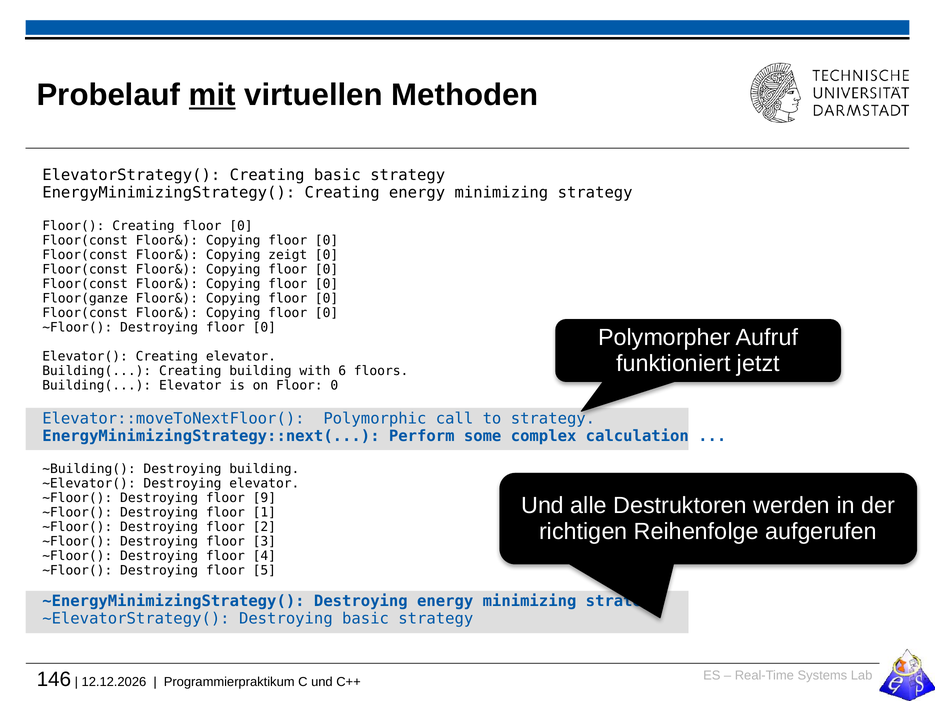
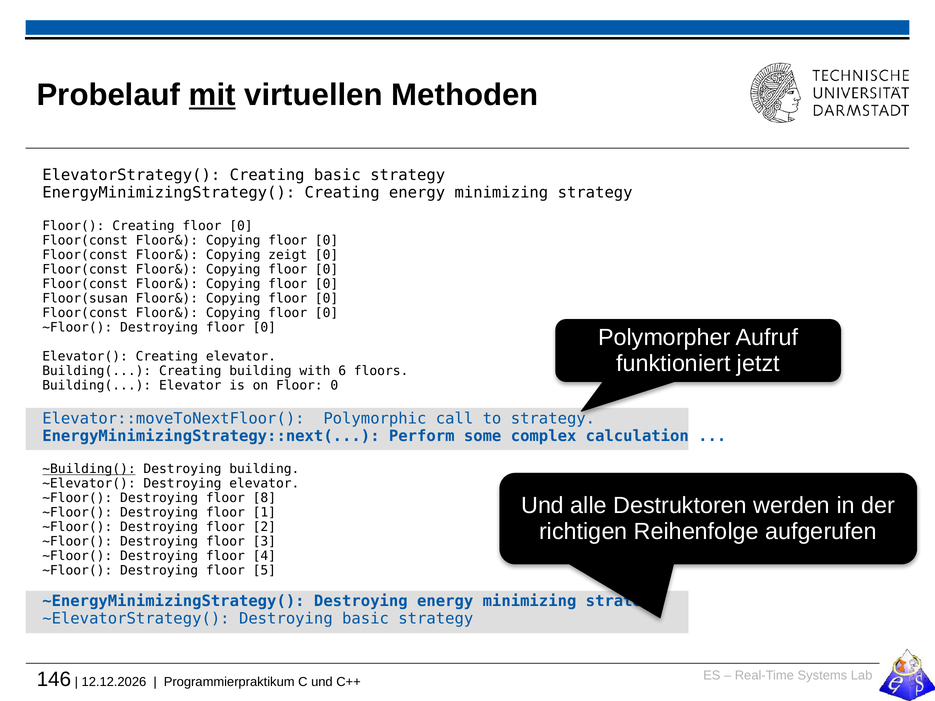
Floor(ganze: Floor(ganze -> Floor(susan
~Building( underline: none -> present
9: 9 -> 8
